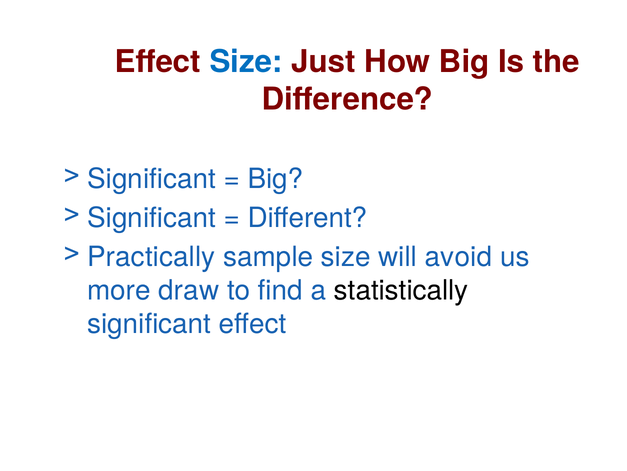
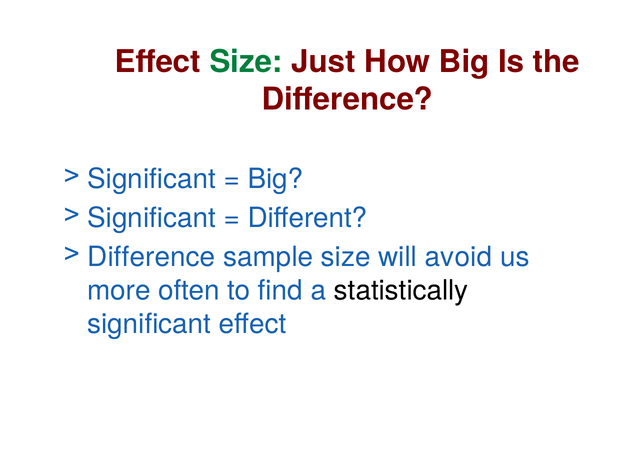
Size at (246, 62) colour: blue -> green
Practically at (151, 257): Practically -> Difference
draw: draw -> often
